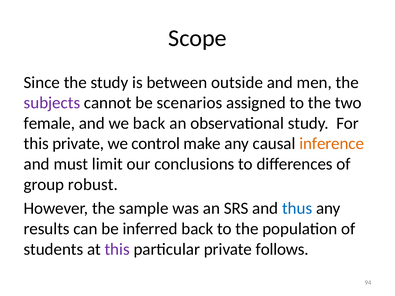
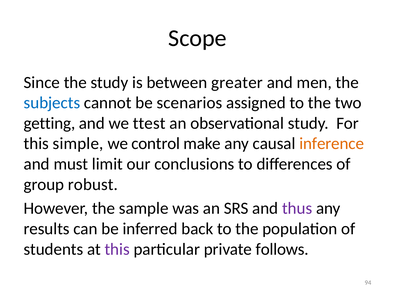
outside: outside -> greater
subjects colour: purple -> blue
female: female -> getting
we back: back -> ttest
this private: private -> simple
thus colour: blue -> purple
